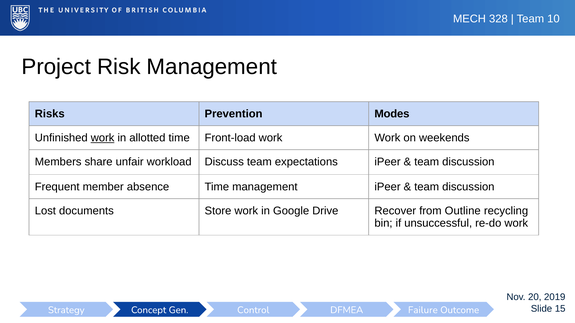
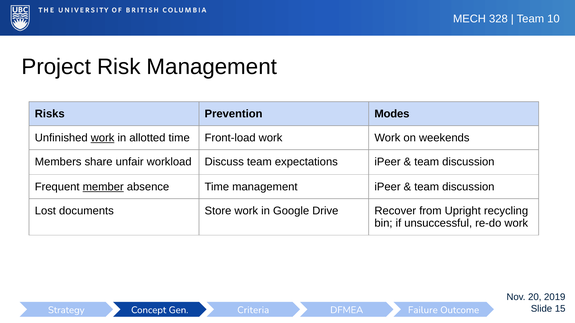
member underline: none -> present
Outline: Outline -> Upright
Control: Control -> Criteria
